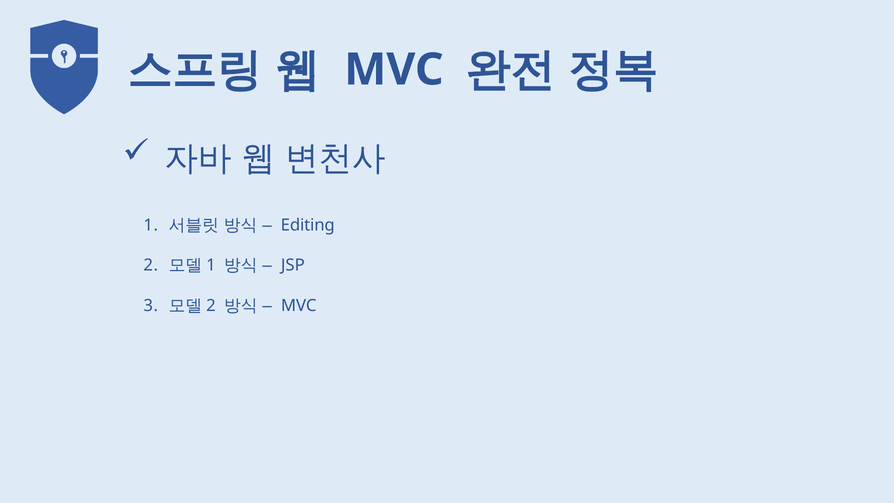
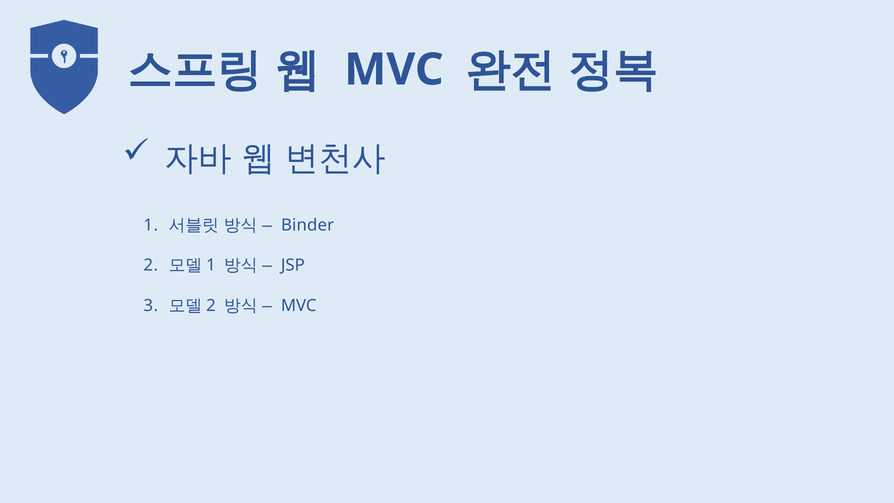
Editing: Editing -> Binder
